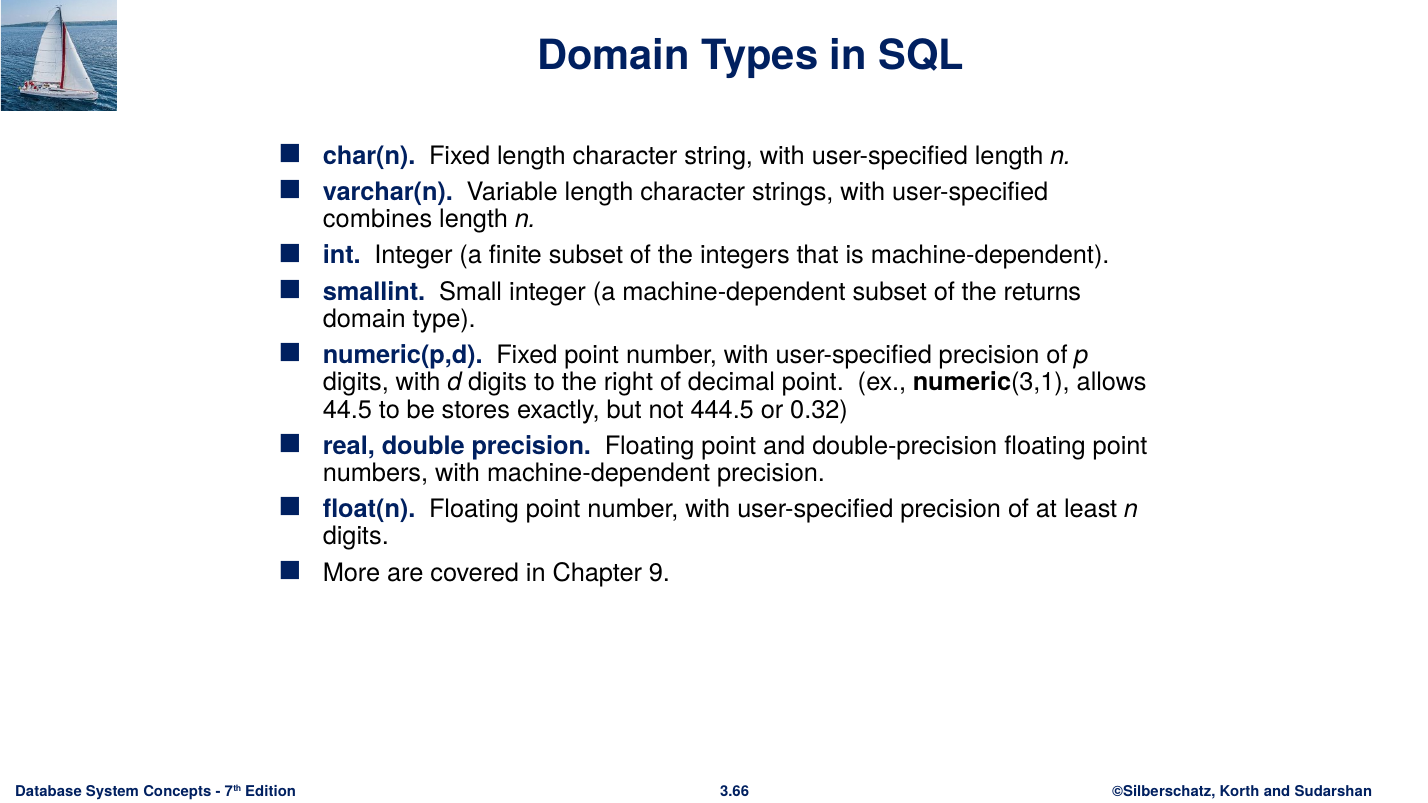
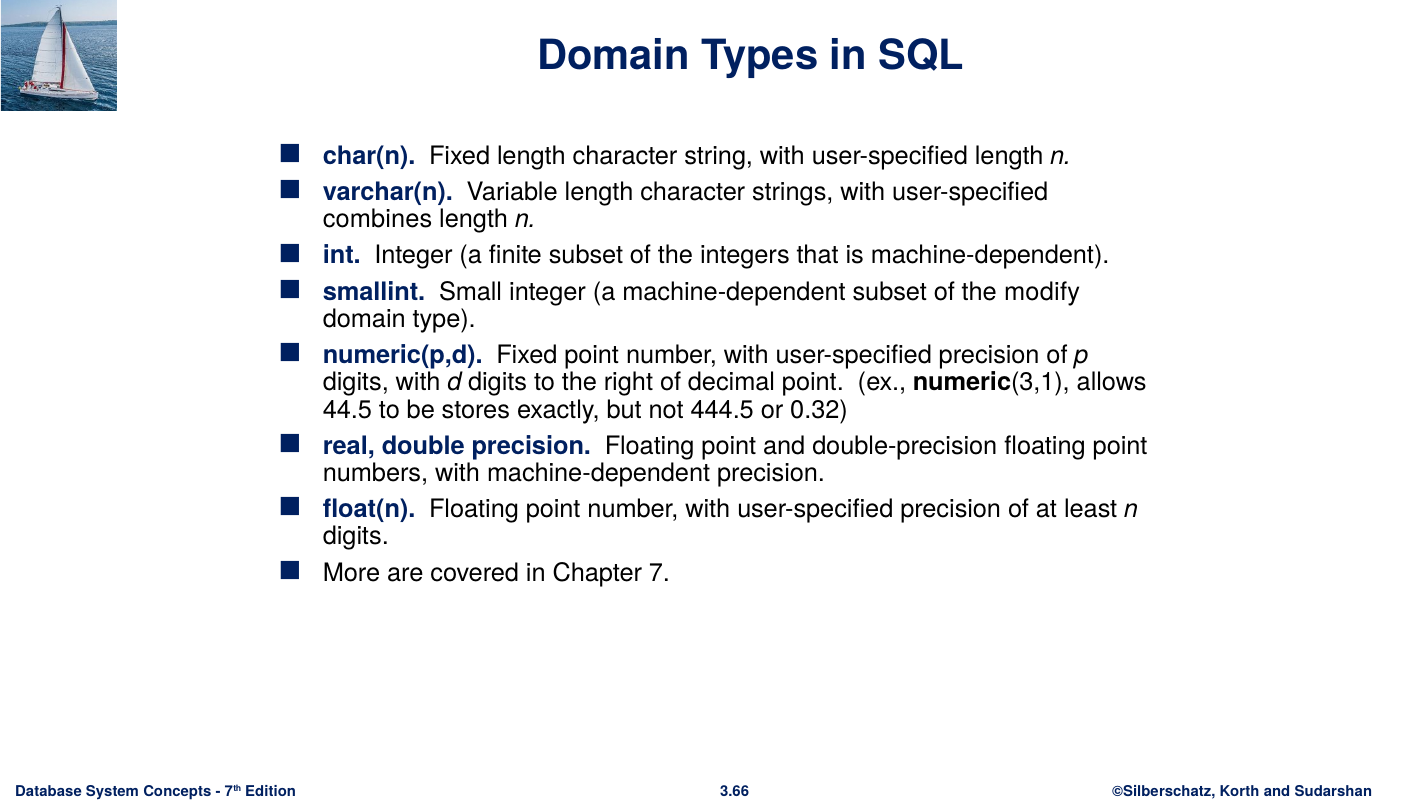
returns: returns -> modify
9: 9 -> 7
